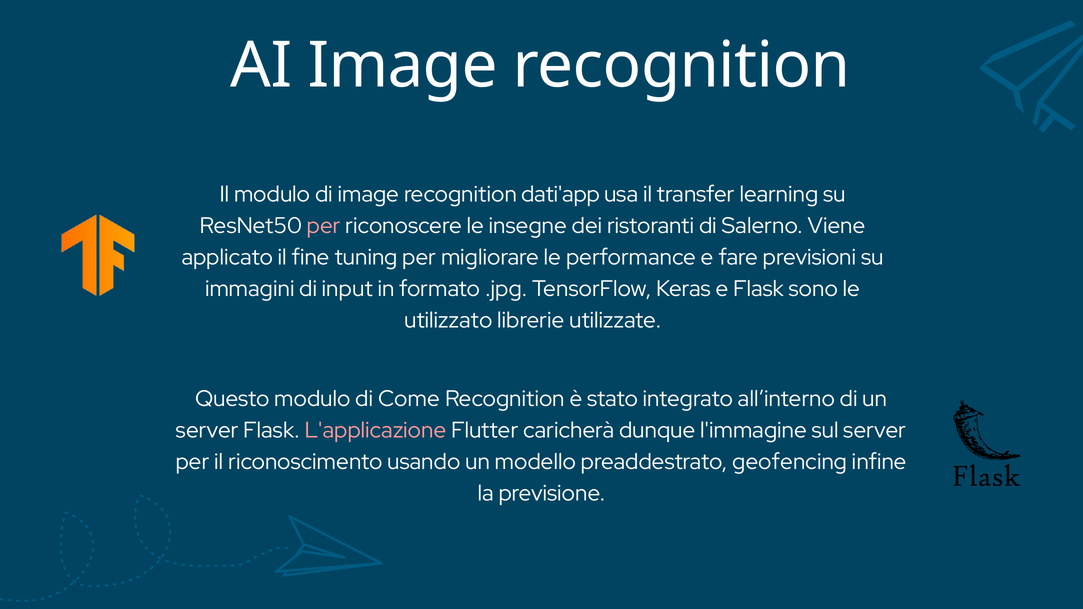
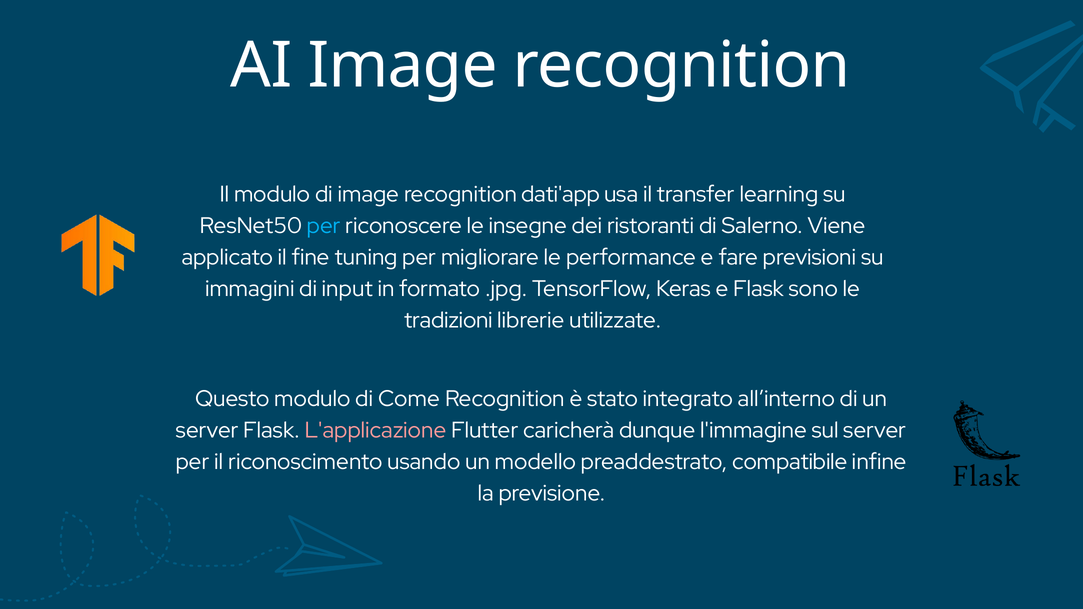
per at (324, 226) colour: pink -> light blue
utilizzato: utilizzato -> tradizioni
geofencing: geofencing -> compatibile
